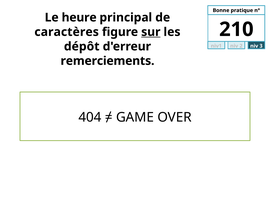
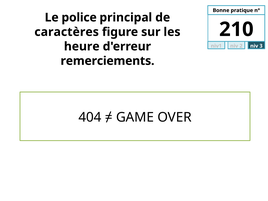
heure: heure -> police
sur underline: present -> none
dépôt: dépôt -> heure
